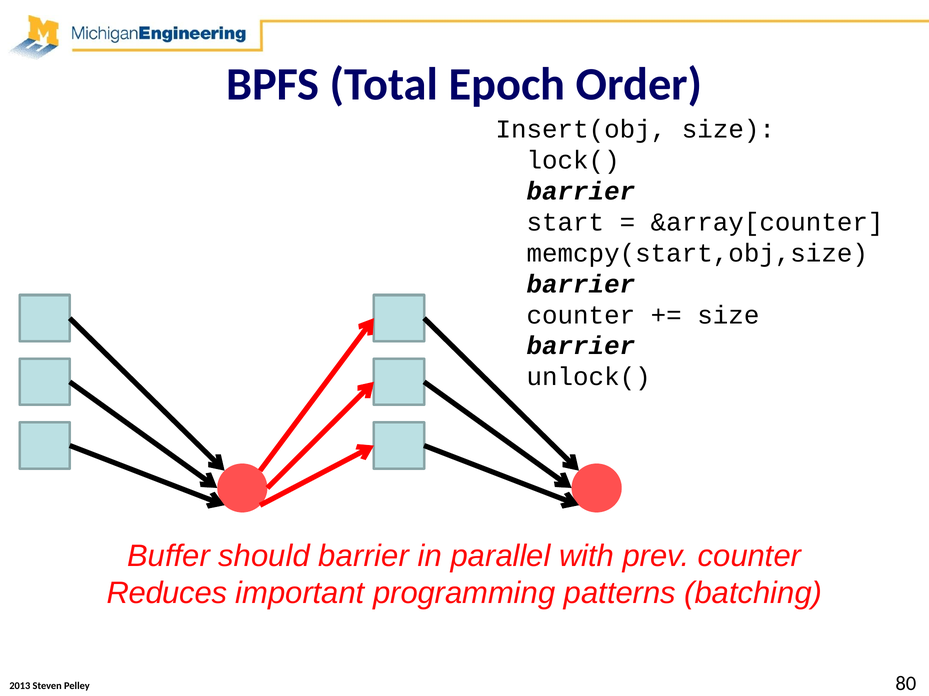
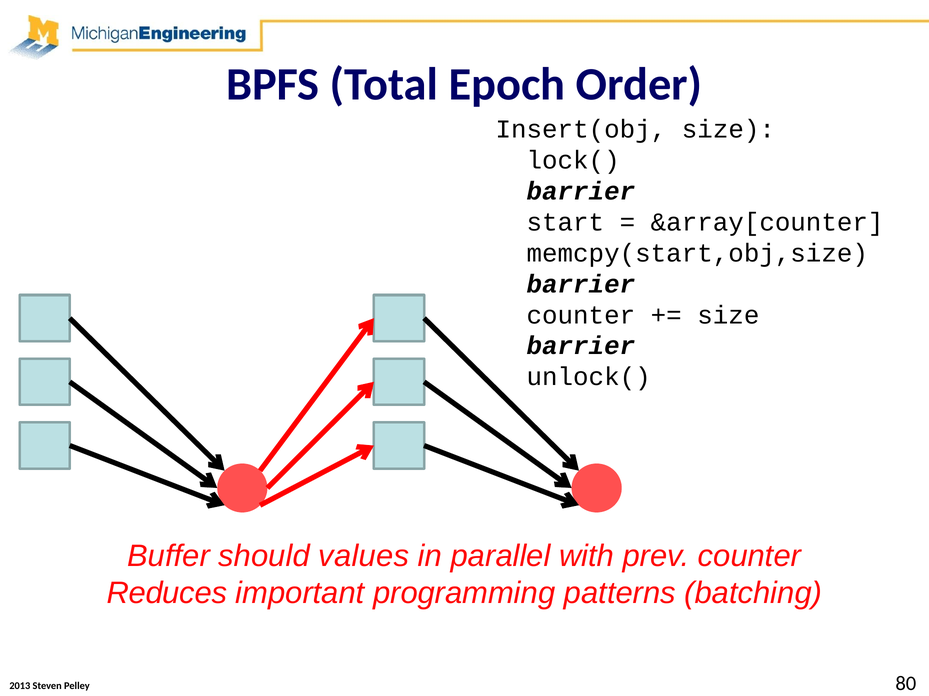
should barrier: barrier -> values
